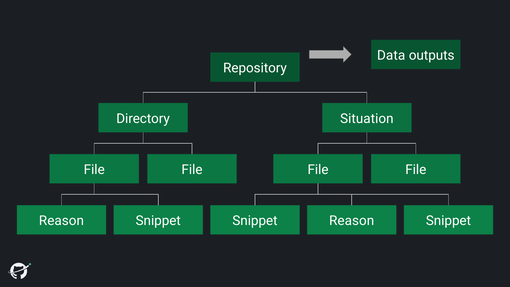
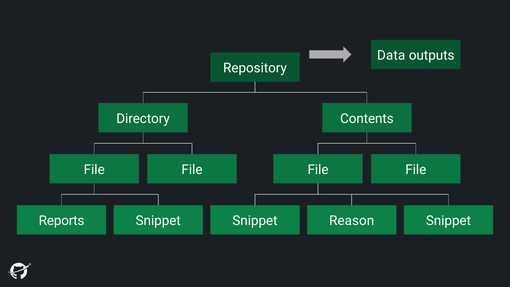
Situation: Situation -> Contents
Reason at (61, 221): Reason -> Reports
